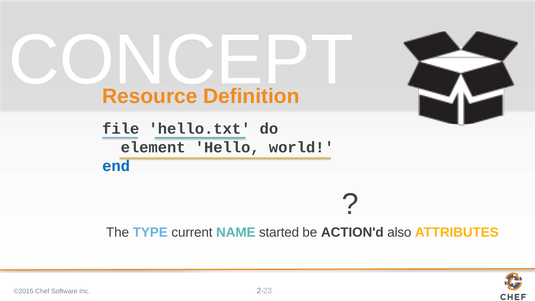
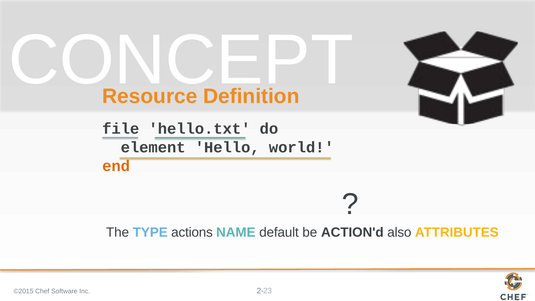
end colour: blue -> orange
current: current -> actions
started: started -> default
